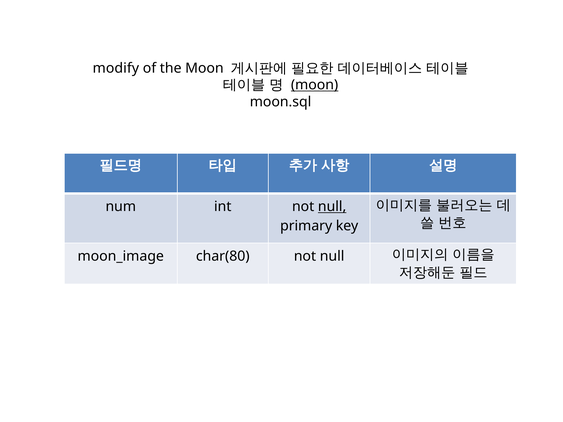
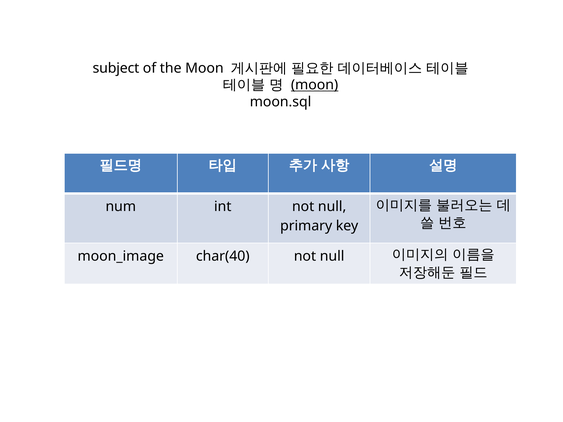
modify: modify -> subject
null at (332, 207) underline: present -> none
char(80: char(80 -> char(40
